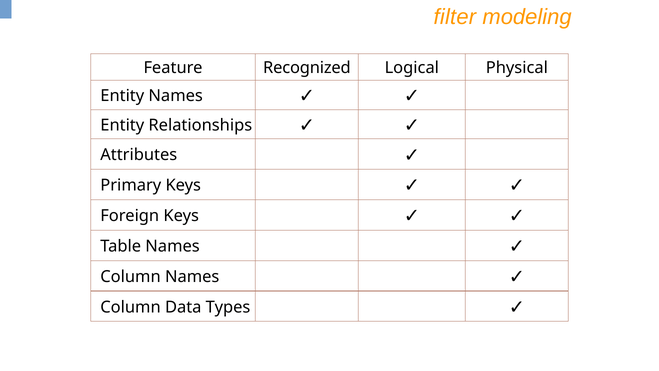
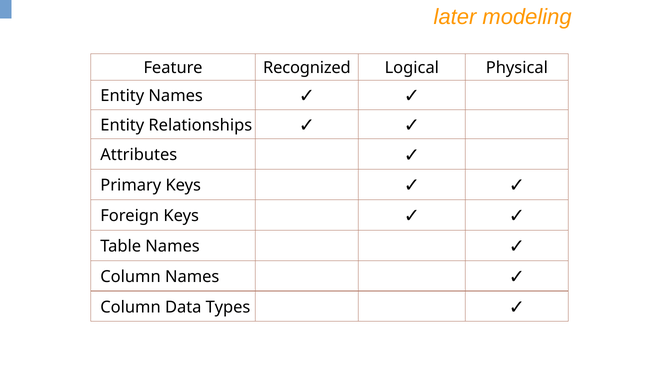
filter: filter -> later
